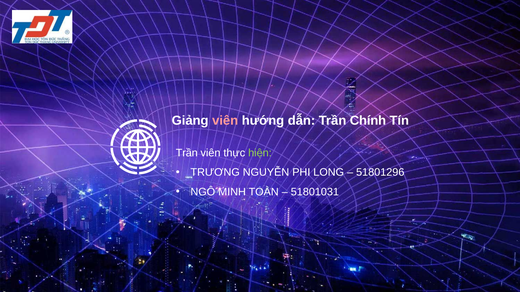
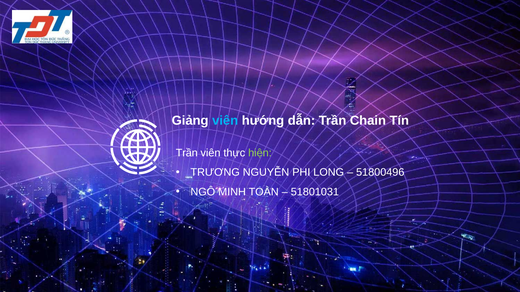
viên at (225, 121) colour: pink -> light blue
Chính: Chính -> Chain
51801296: 51801296 -> 51800496
